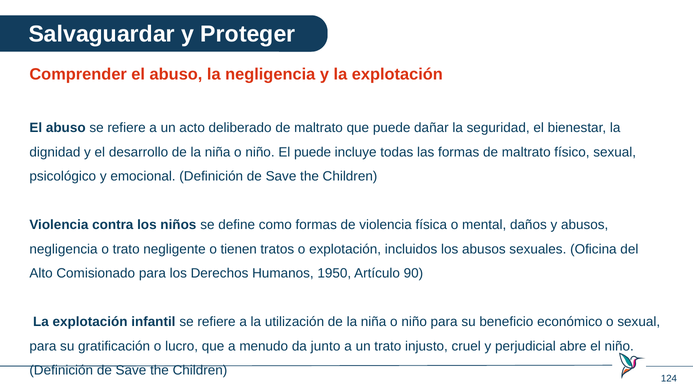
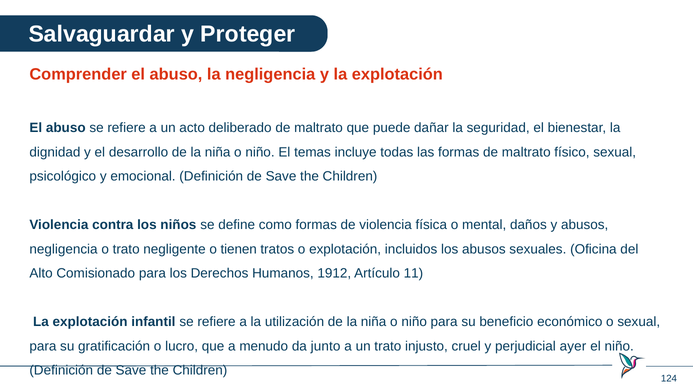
El puede: puede -> temas
1950: 1950 -> 1912
90: 90 -> 11
abre: abre -> ayer
